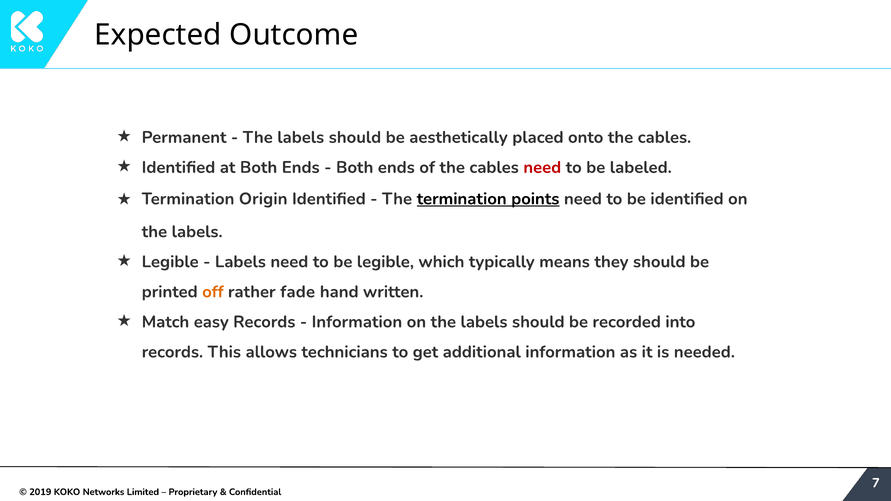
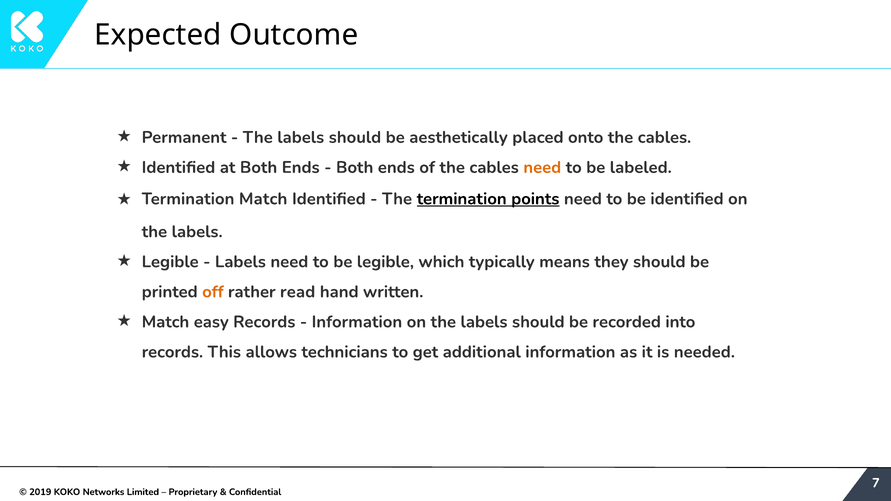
need at (542, 167) colour: red -> orange
Termination Origin: Origin -> Match
fade: fade -> read
